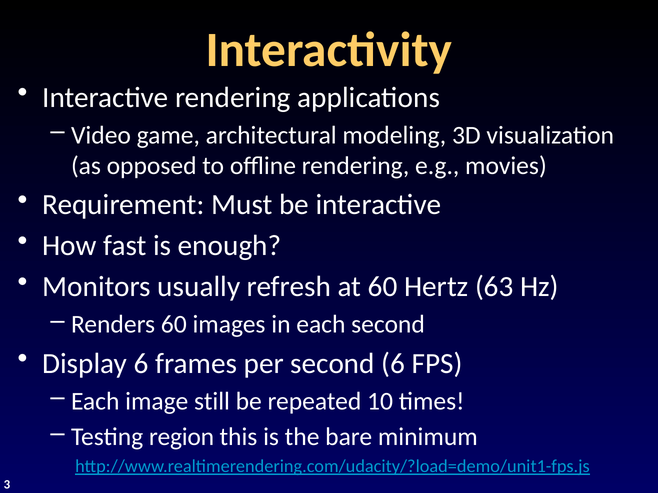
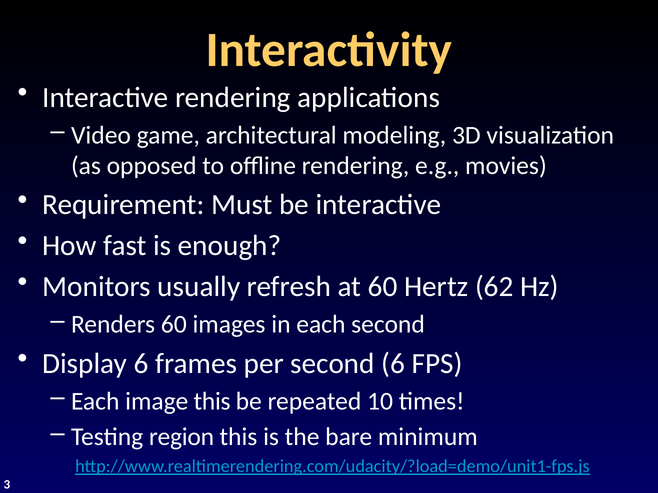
63: 63 -> 62
image still: still -> this
